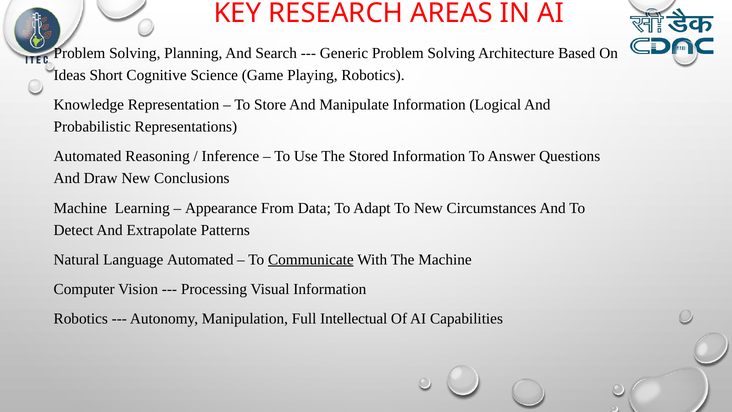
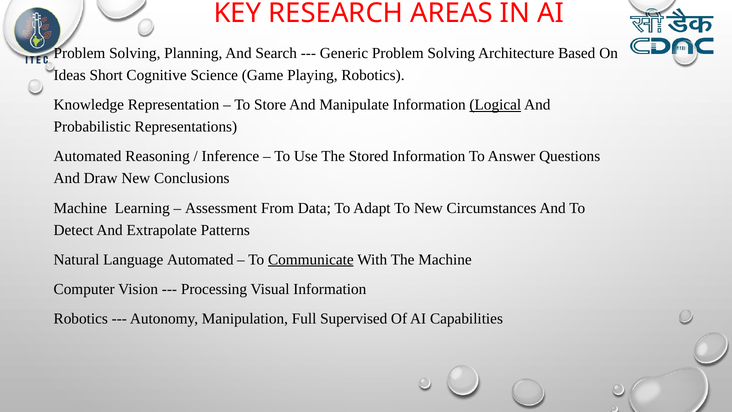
Logical underline: none -> present
Appearance: Appearance -> Assessment
Intellectual: Intellectual -> Supervised
